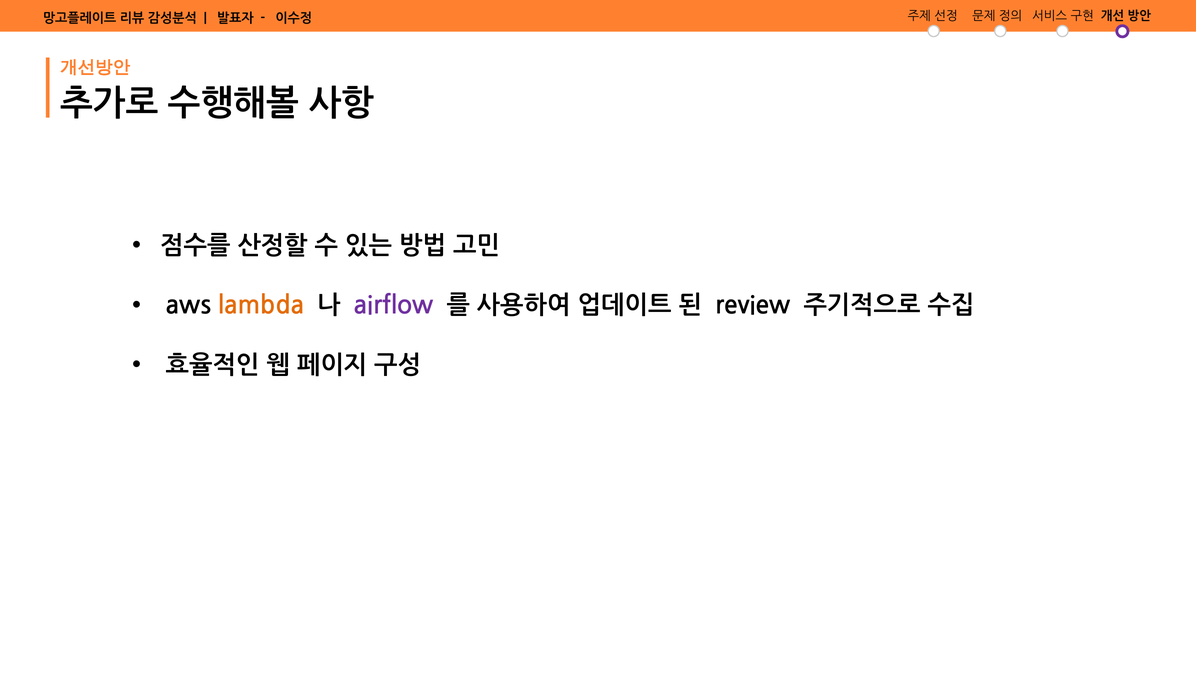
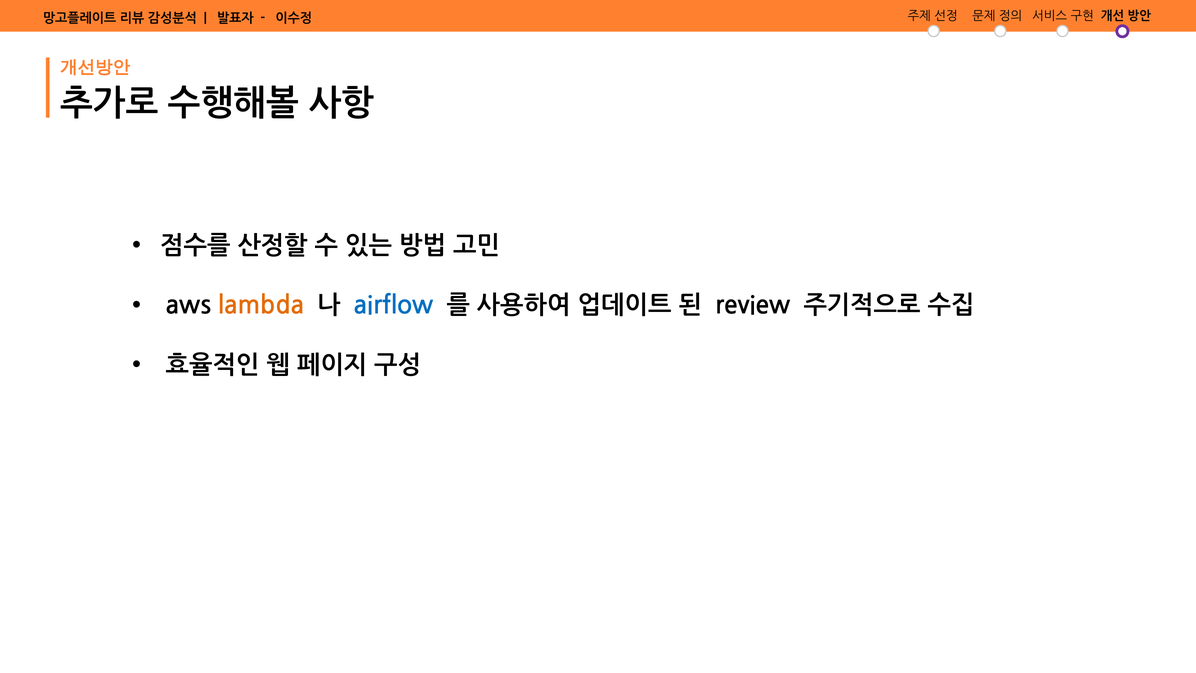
airflow colour: purple -> blue
